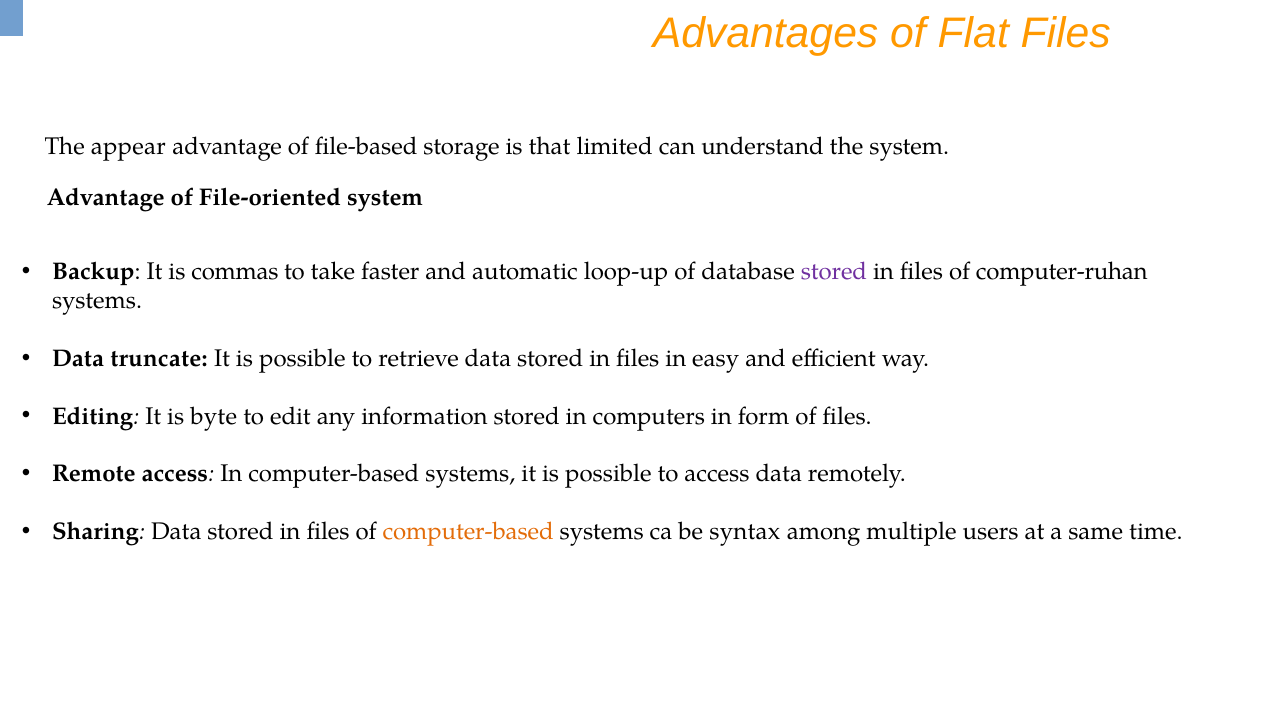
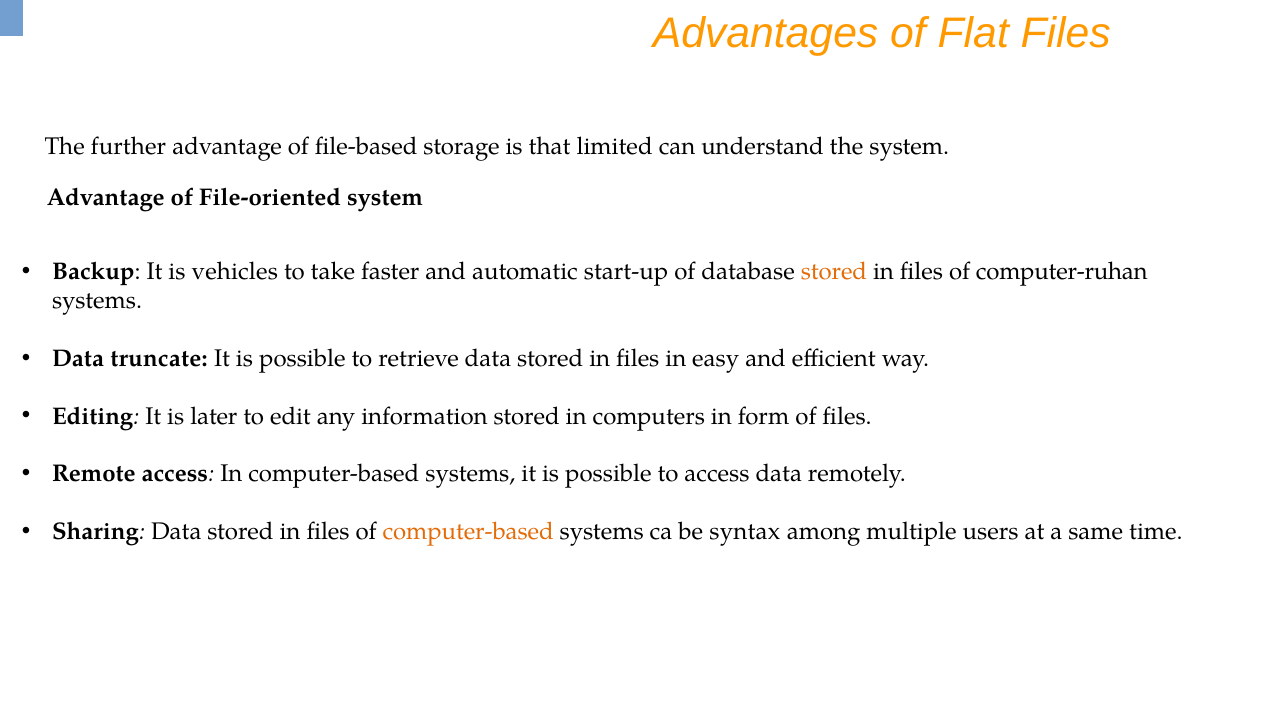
appear: appear -> further
commas: commas -> vehicles
loop-up: loop-up -> start-up
stored at (834, 272) colour: purple -> orange
byte: byte -> later
